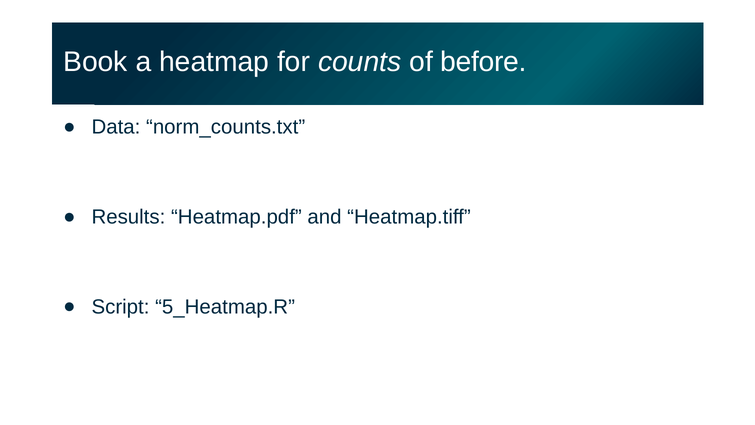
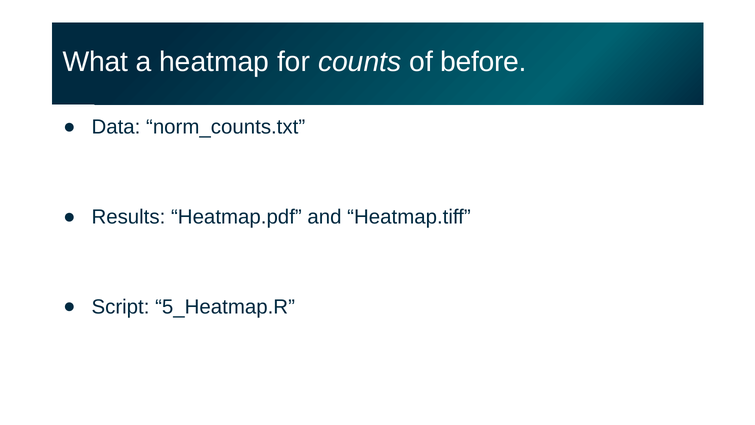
Book: Book -> What
